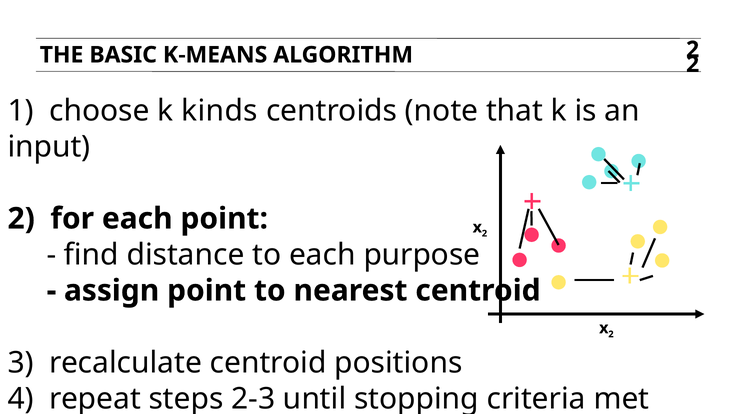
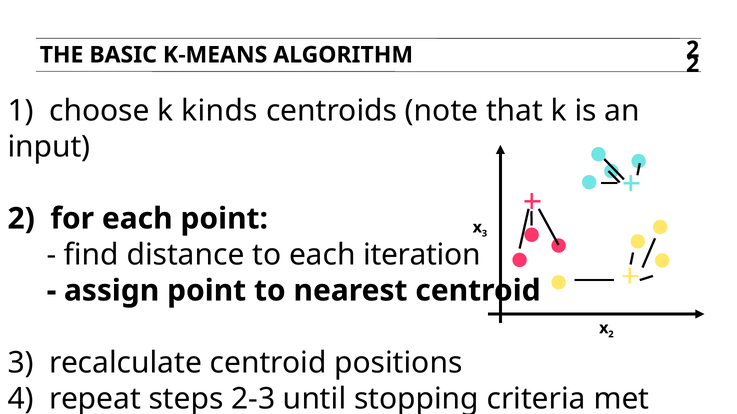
2 at (484, 233): 2 -> 3
purpose: purpose -> iteration
